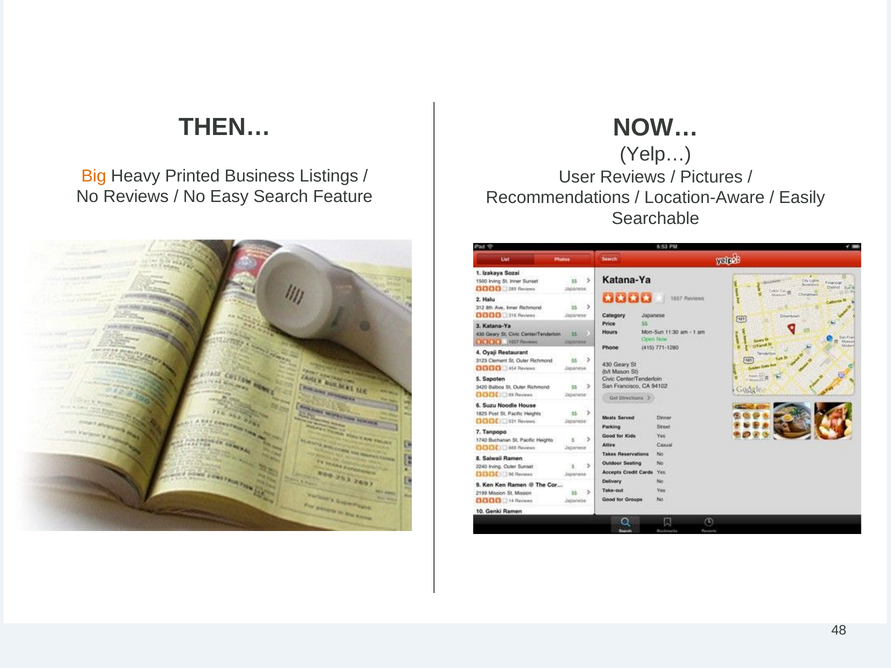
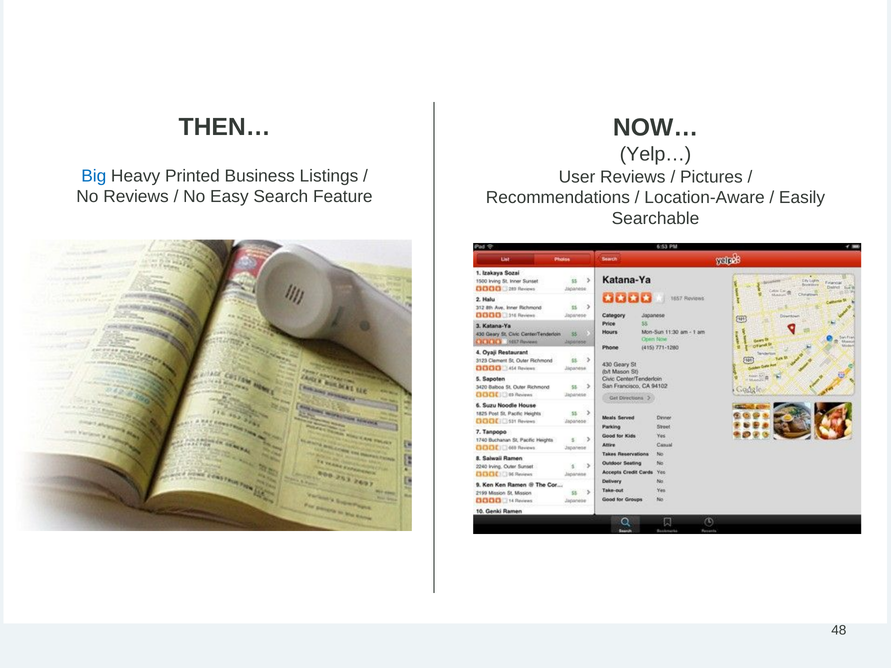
Big colour: orange -> blue
